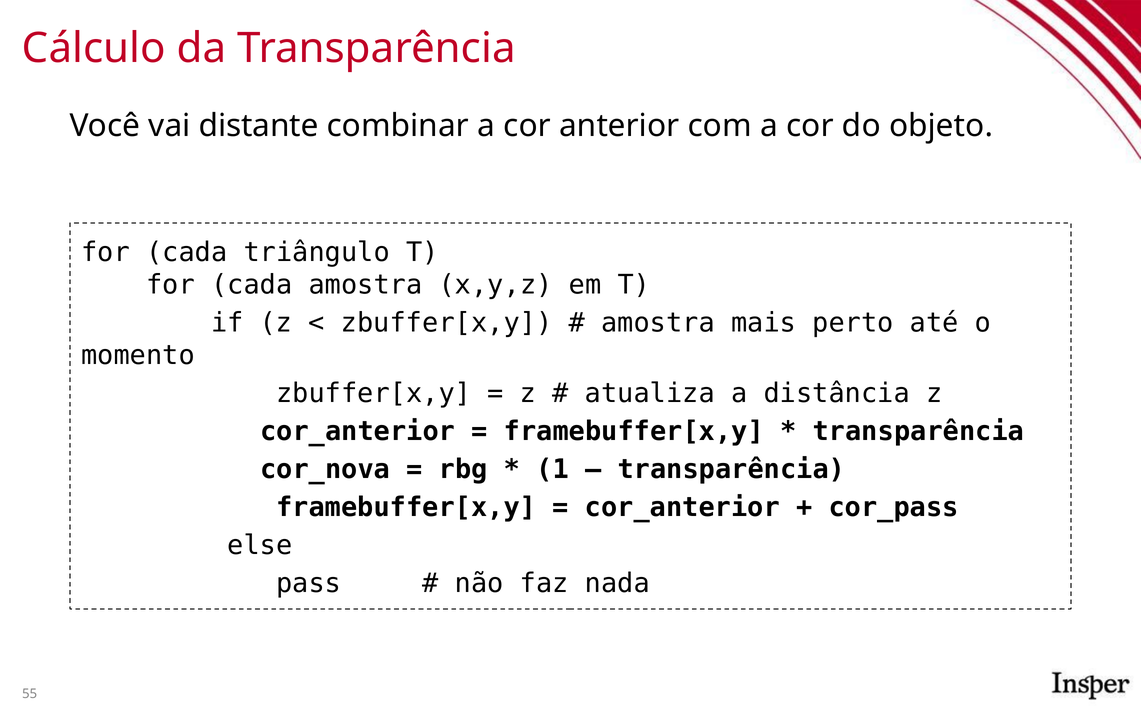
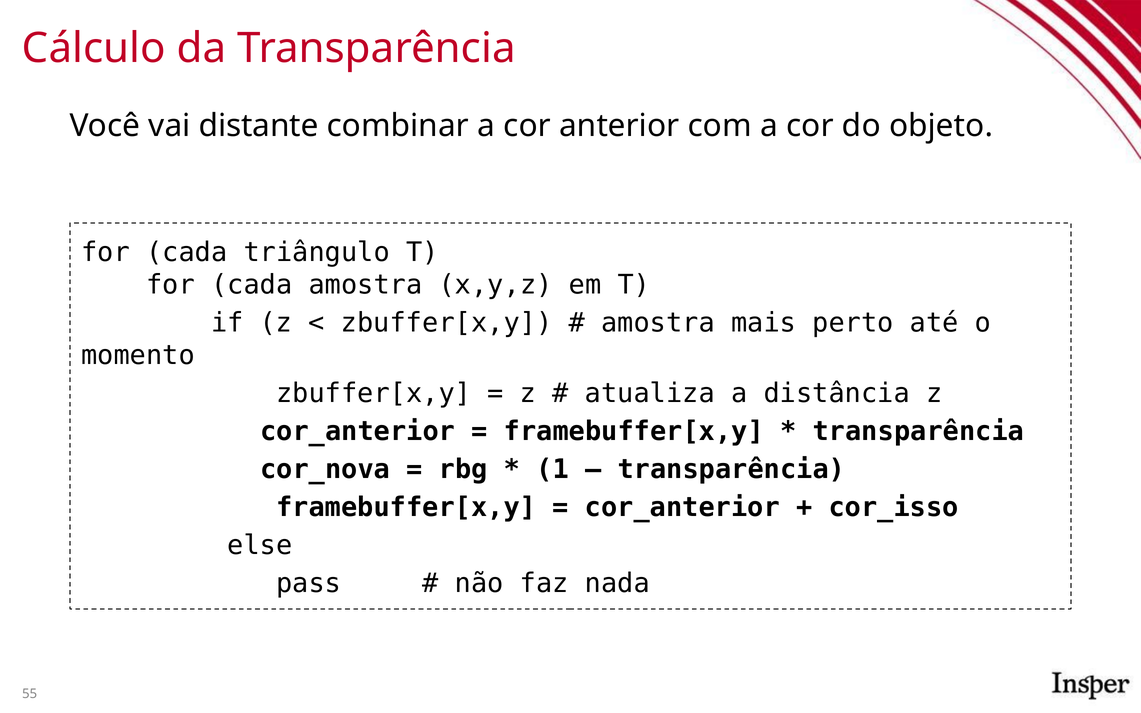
cor_pass: cor_pass -> cor_isso
